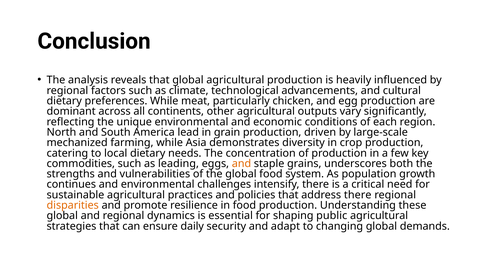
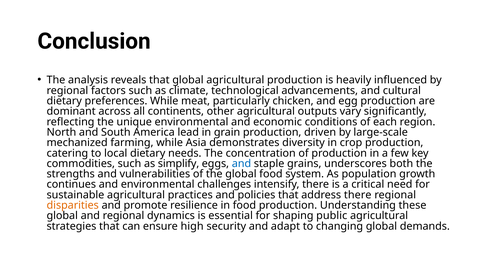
leading: leading -> simplify
and at (241, 164) colour: orange -> blue
daily: daily -> high
